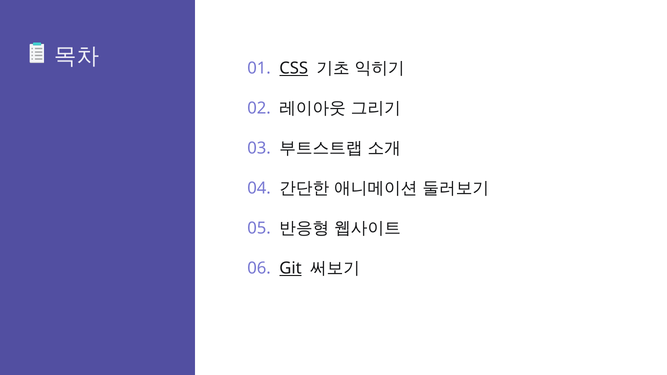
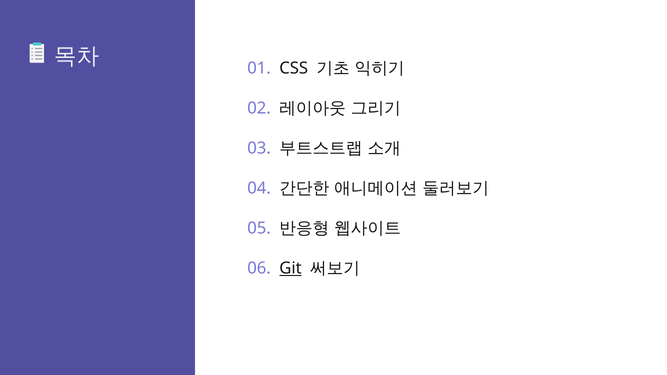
CSS underline: present -> none
